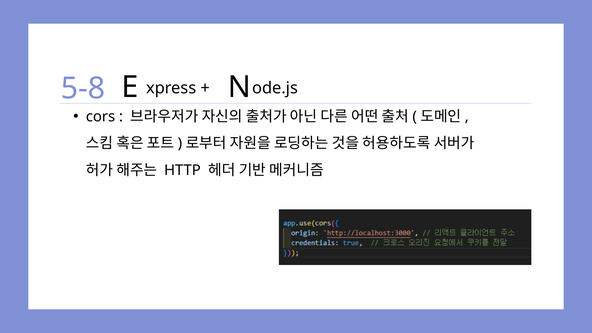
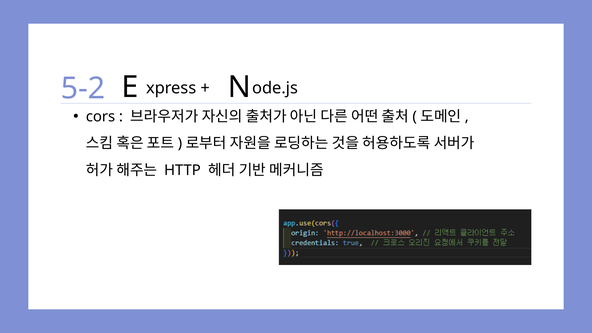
5-8: 5-8 -> 5-2
